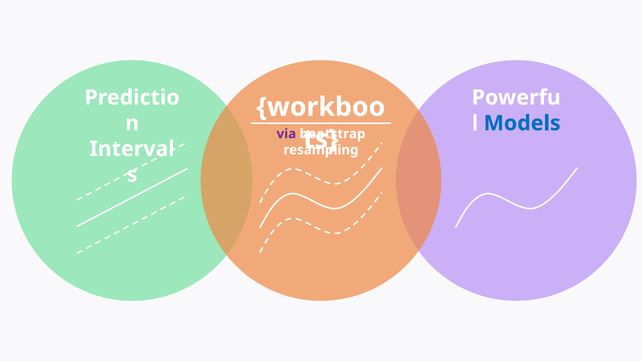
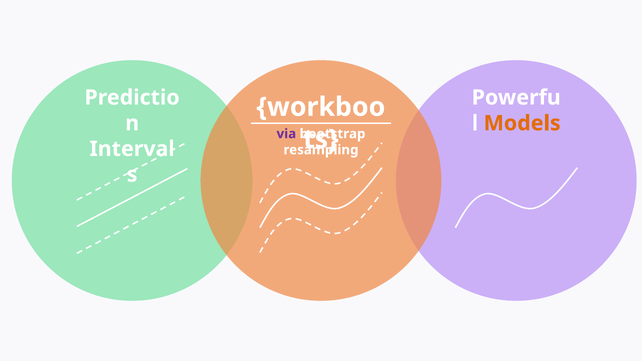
Models colour: blue -> orange
